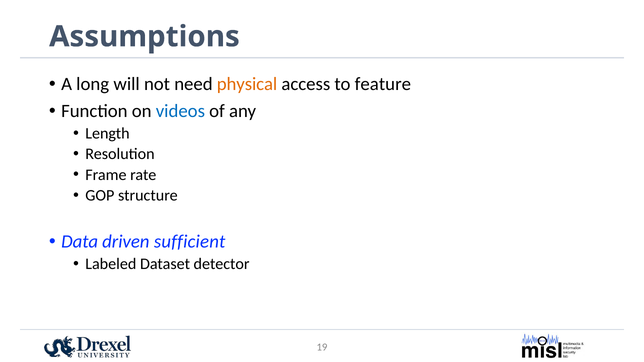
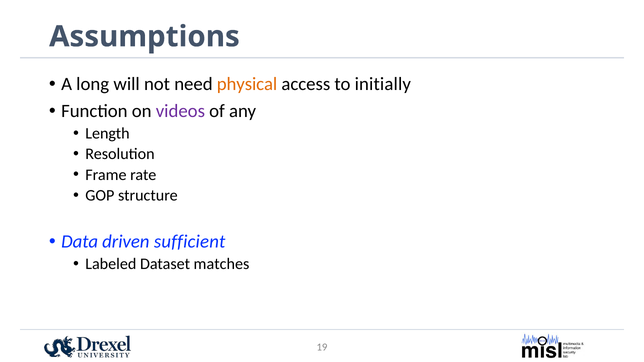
feature: feature -> initially
videos colour: blue -> purple
detector: detector -> matches
